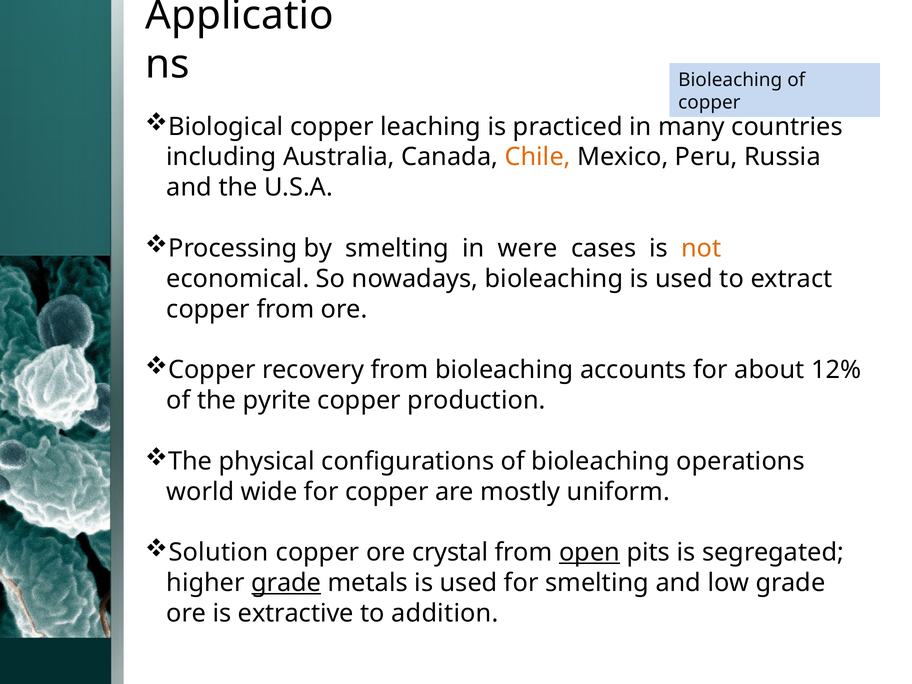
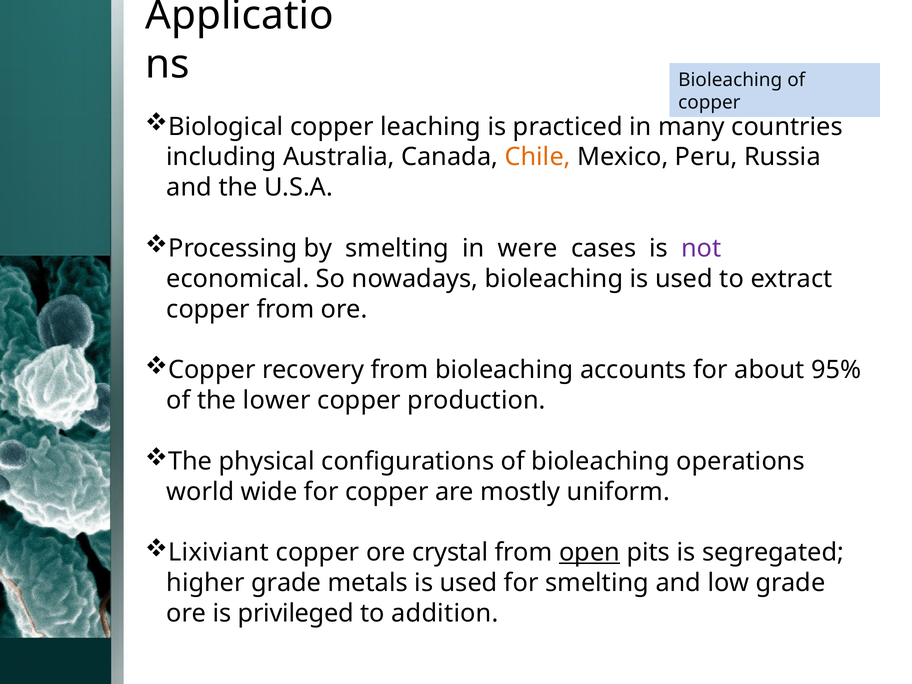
not colour: orange -> purple
12%: 12% -> 95%
pyrite: pyrite -> lower
Solution: Solution -> Lixiviant
grade at (286, 583) underline: present -> none
extractive: extractive -> privileged
